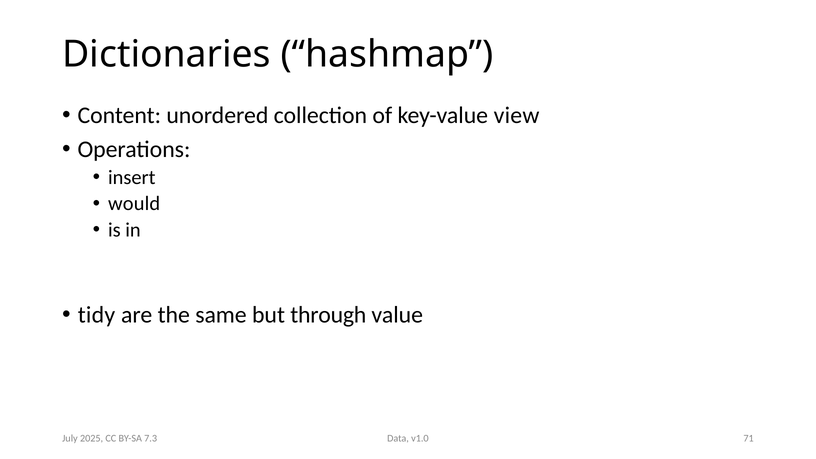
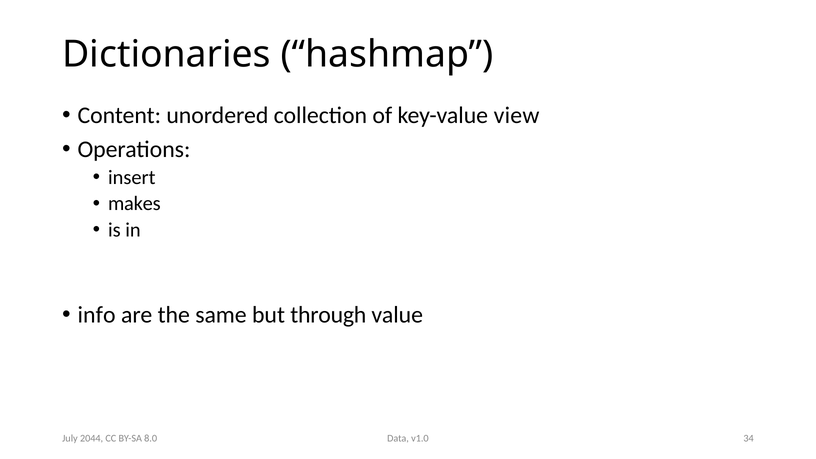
would: would -> makes
tidy: tidy -> info
71: 71 -> 34
2025: 2025 -> 2044
7.3: 7.3 -> 8.0
